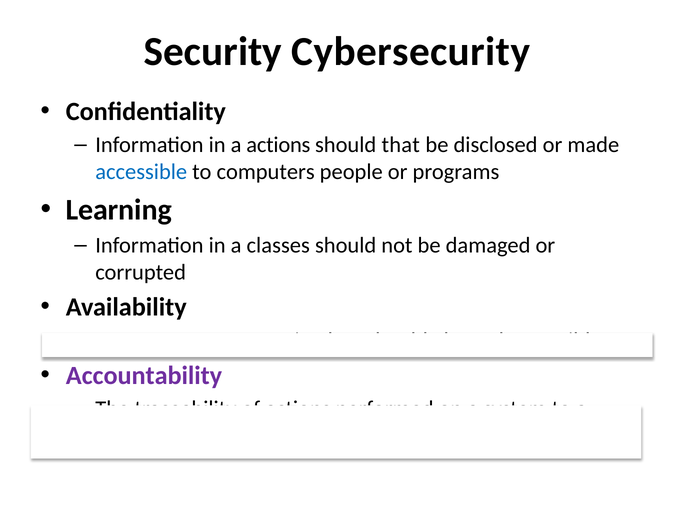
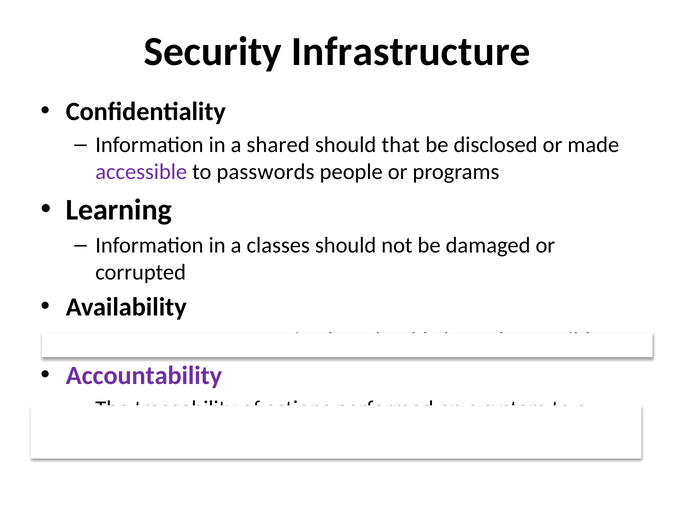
Cybersecurity: Cybersecurity -> Infrastructure
a actions: actions -> shared
accessible colour: blue -> purple
computers: computers -> passwords
